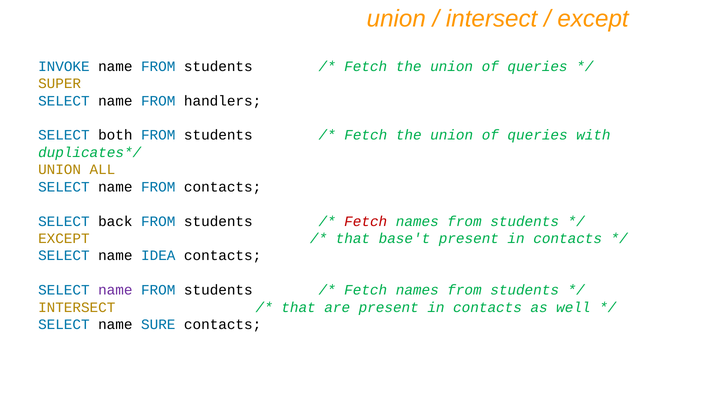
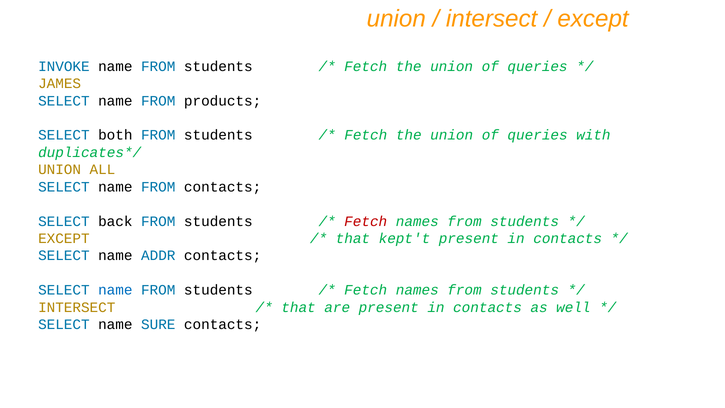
SUPER: SUPER -> JAMES
handlers: handlers -> products
base't: base't -> kept't
IDEA: IDEA -> ADDR
name at (115, 290) colour: purple -> blue
